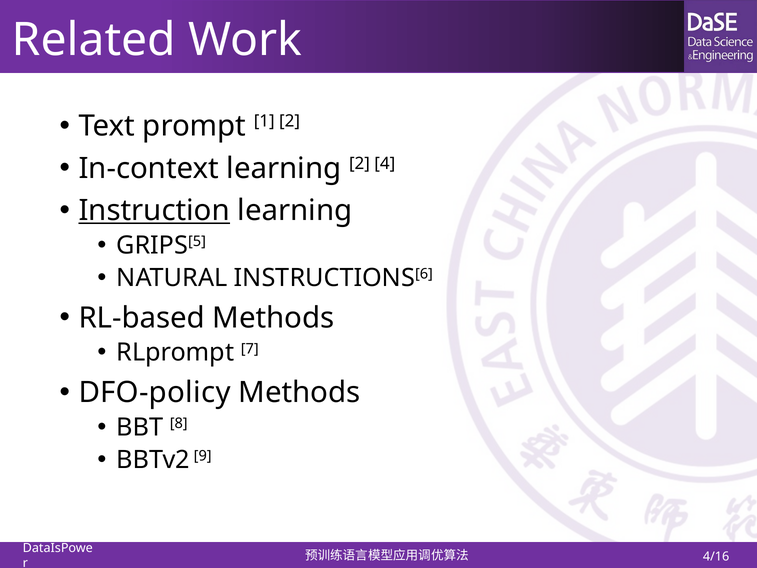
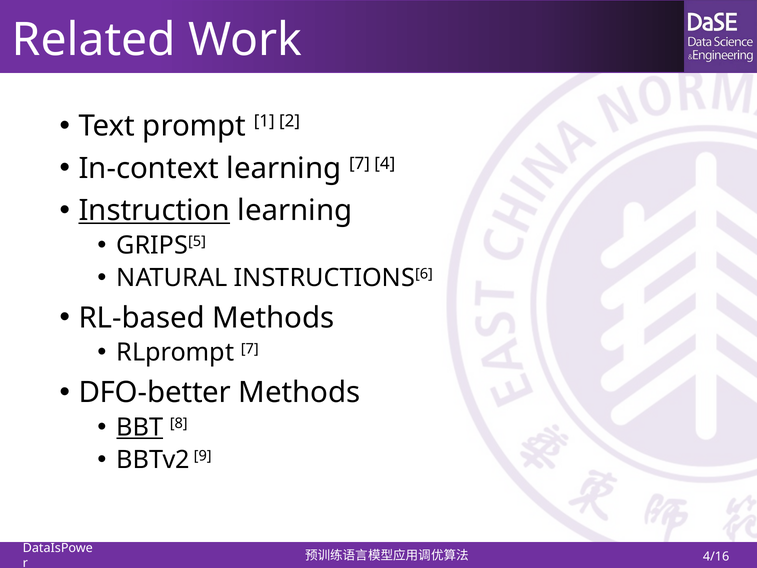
learning 2: 2 -> 7
DFO-policy: DFO-policy -> DFO-better
BBT underline: none -> present
